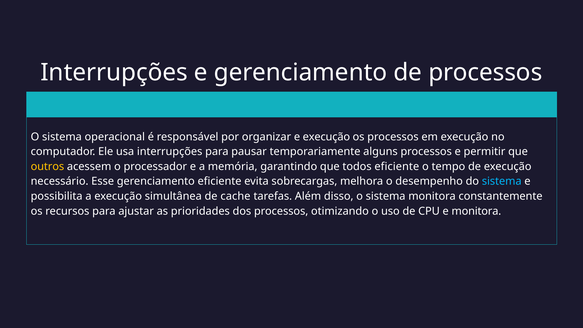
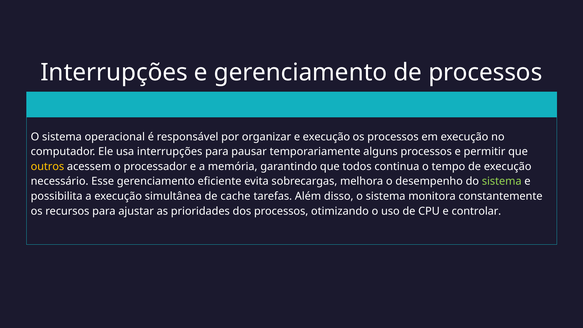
todos eficiente: eficiente -> continua
sistema at (502, 181) colour: light blue -> light green
e monitora: monitora -> controlar
